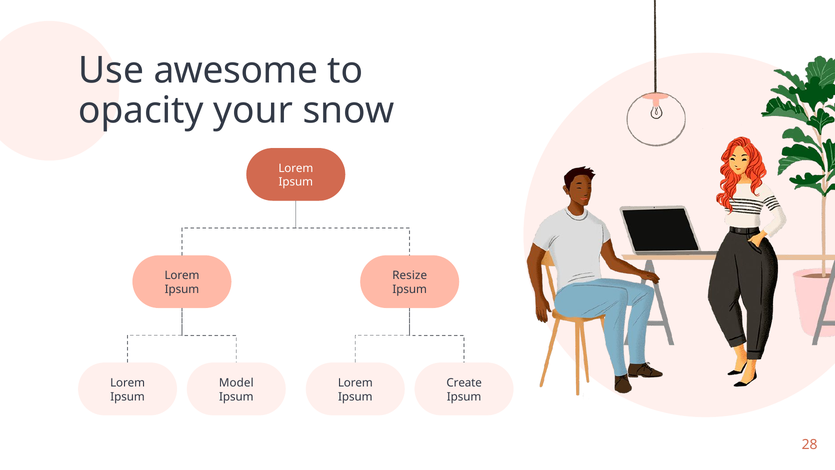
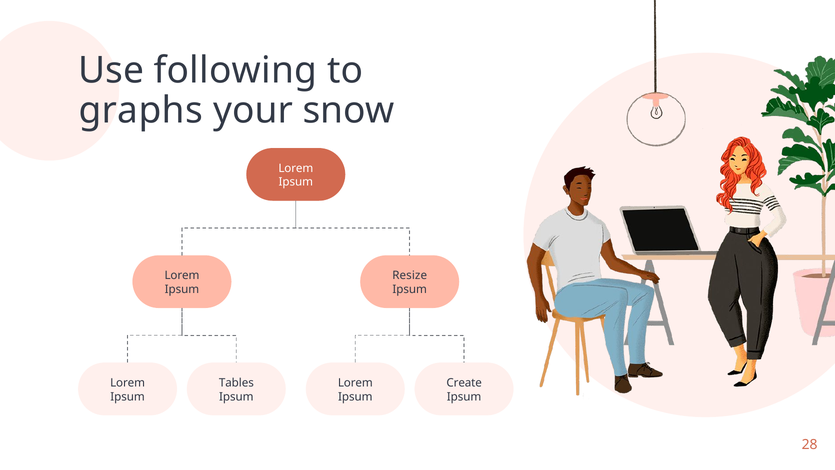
awesome: awesome -> following
opacity: opacity -> graphs
Model: Model -> Tables
